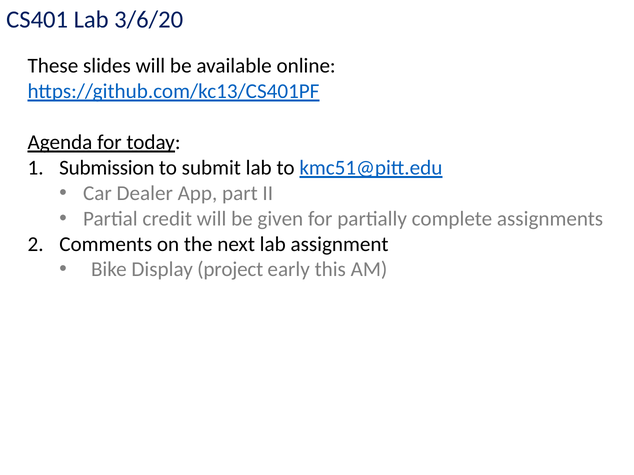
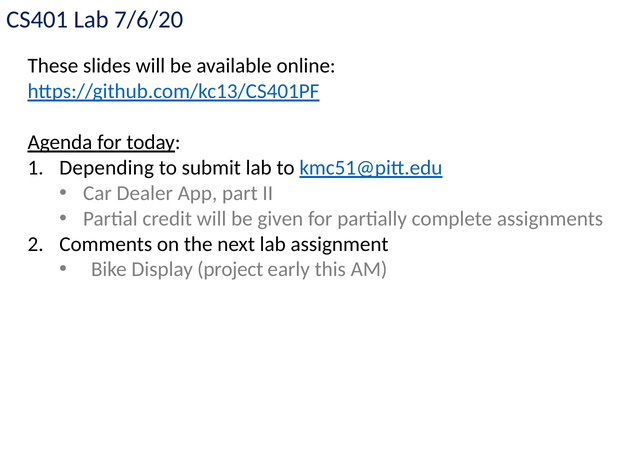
3/6/20: 3/6/20 -> 7/6/20
Submission: Submission -> Depending
